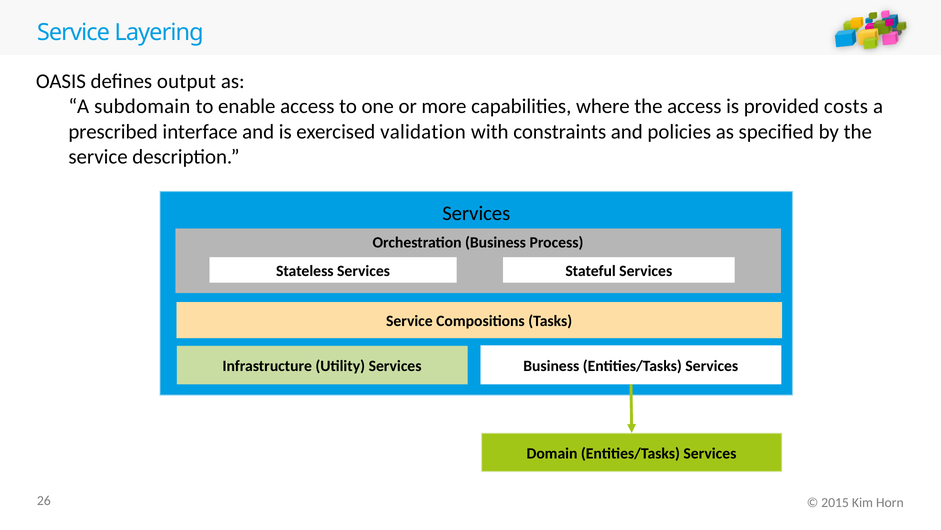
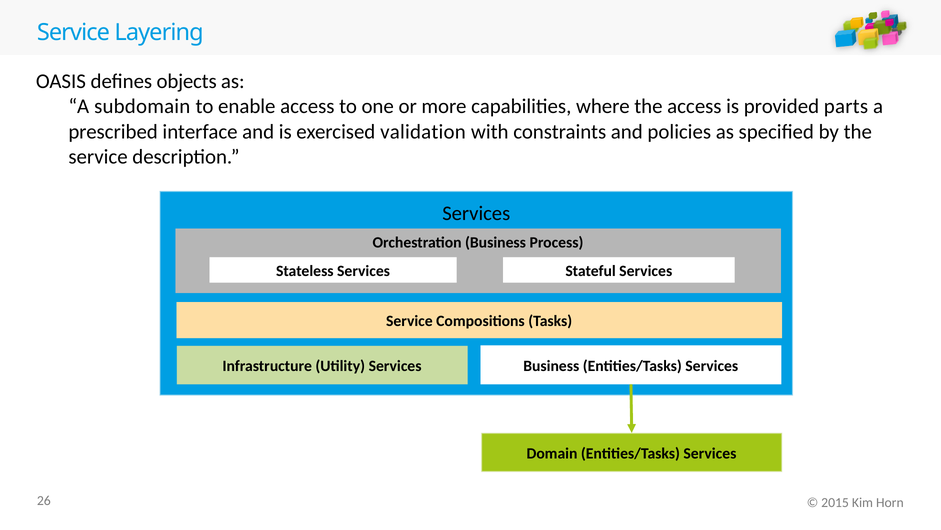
output: output -> objects
costs: costs -> parts
